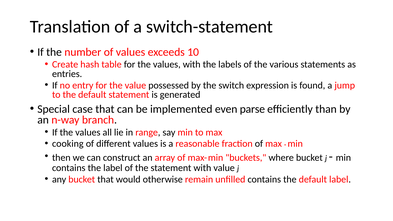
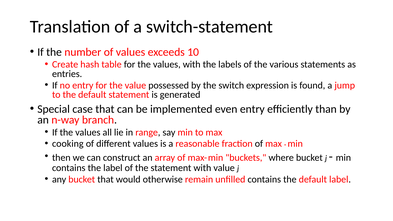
even parse: parse -> entry
